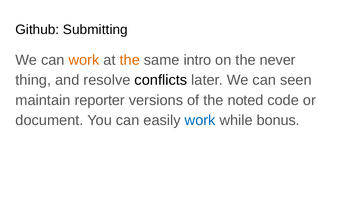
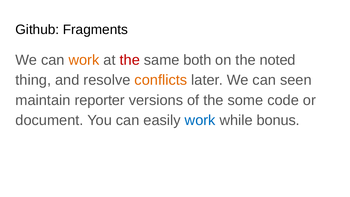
Submitting: Submitting -> Fragments
the at (130, 60) colour: orange -> red
intro: intro -> both
never: never -> noted
conflicts colour: black -> orange
noted: noted -> some
